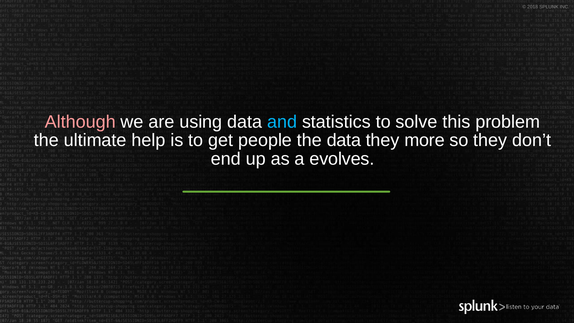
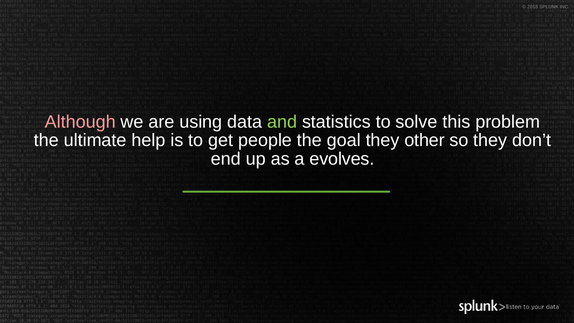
and colour: light blue -> light green
the data: data -> goal
more: more -> other
